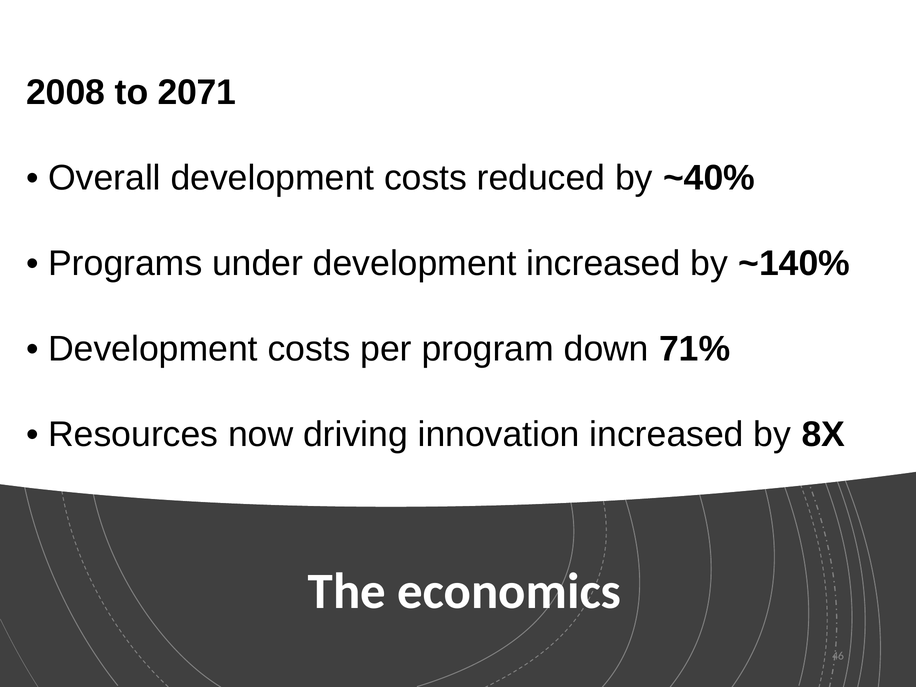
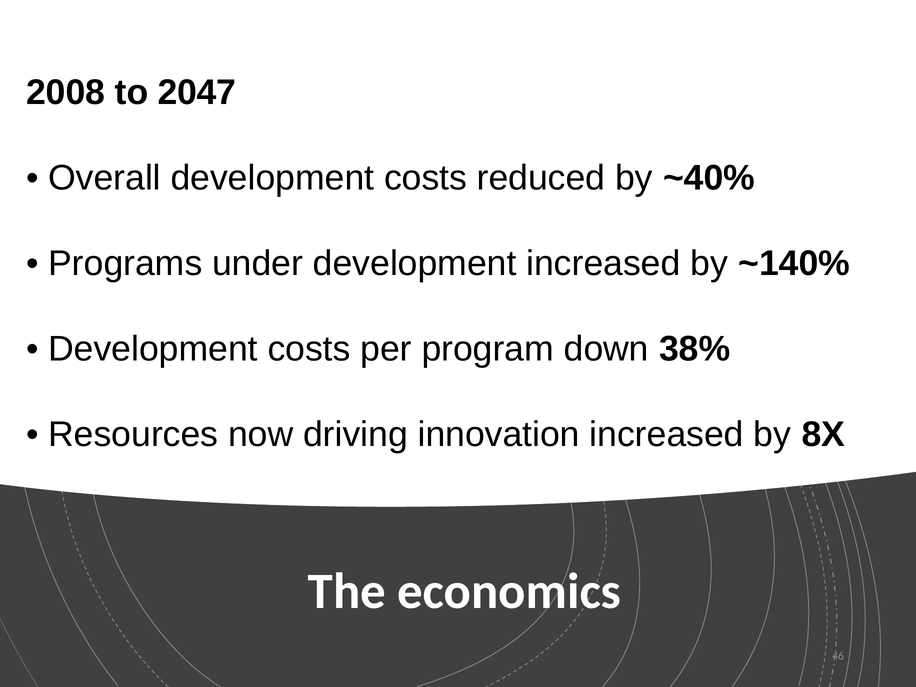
2071: 2071 -> 2047
71%: 71% -> 38%
